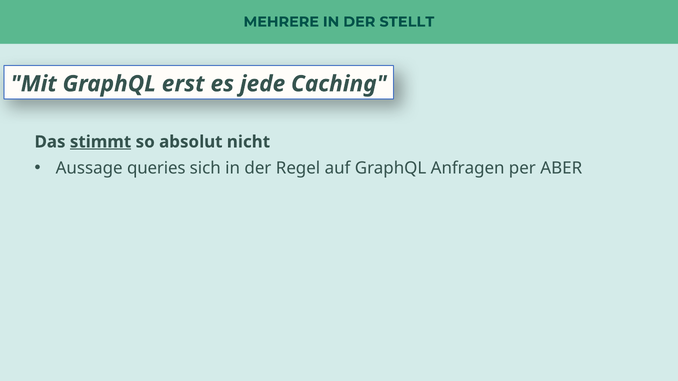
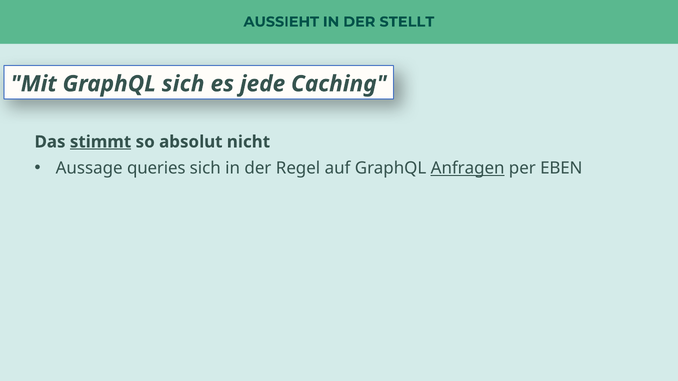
MEHRERE: MEHRERE -> AUSSIEHT
GraphQL erst: erst -> sich
Anfragen underline: none -> present
ABER: ABER -> EBEN
